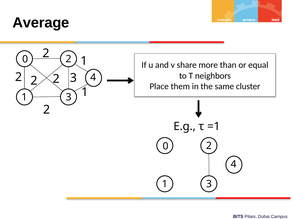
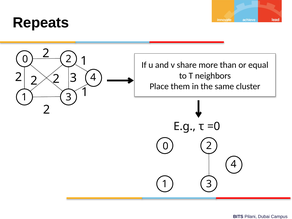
Average: Average -> Repeats
=1: =1 -> =0
